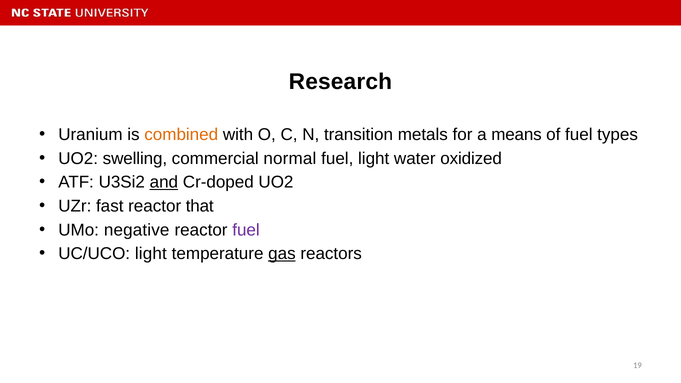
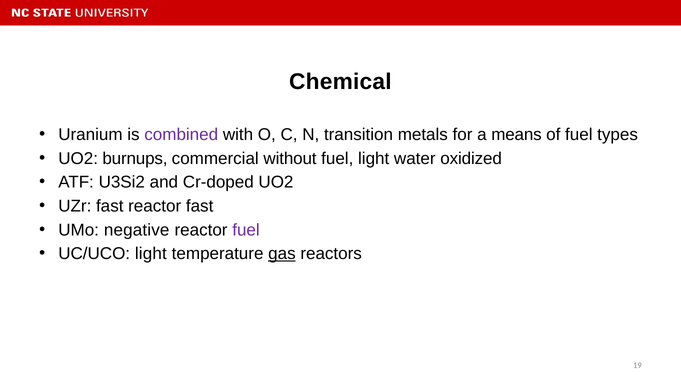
Research: Research -> Chemical
combined colour: orange -> purple
swelling: swelling -> burnups
normal: normal -> without
and underline: present -> none
reactor that: that -> fast
